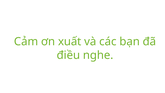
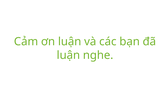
ơn xuất: xuất -> luận
điều at (68, 55): điều -> luận
